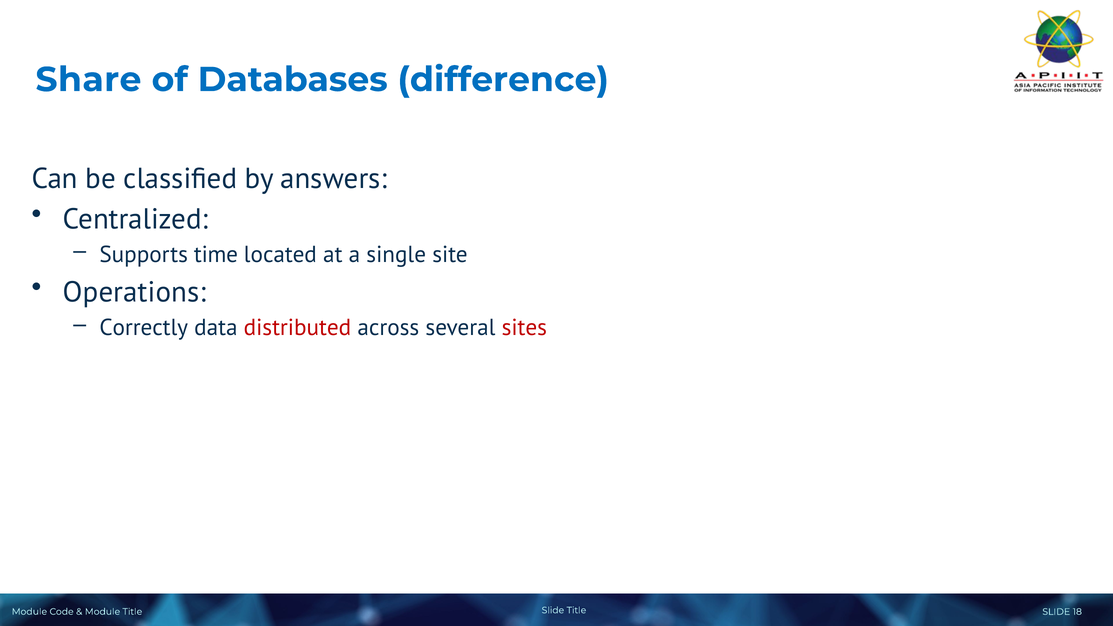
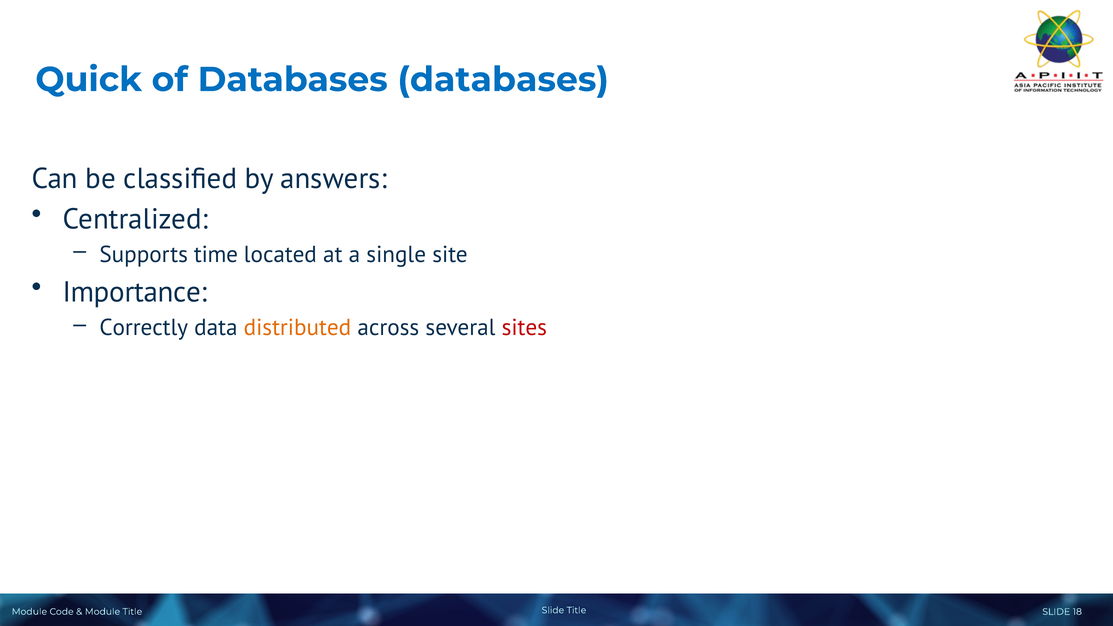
Share: Share -> Quick
Databases difference: difference -> databases
Operations: Operations -> Importance
distributed colour: red -> orange
